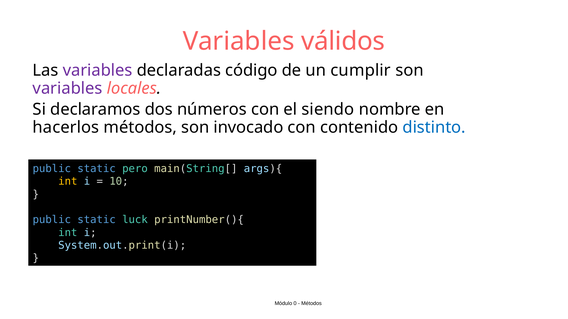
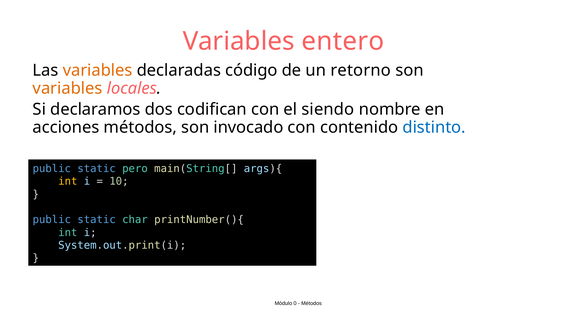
válidos: válidos -> entero
variables at (98, 70) colour: purple -> orange
cumplir: cumplir -> retorno
variables at (68, 88) colour: purple -> orange
números: números -> codifican
hacerlos: hacerlos -> acciones
luck: luck -> char
